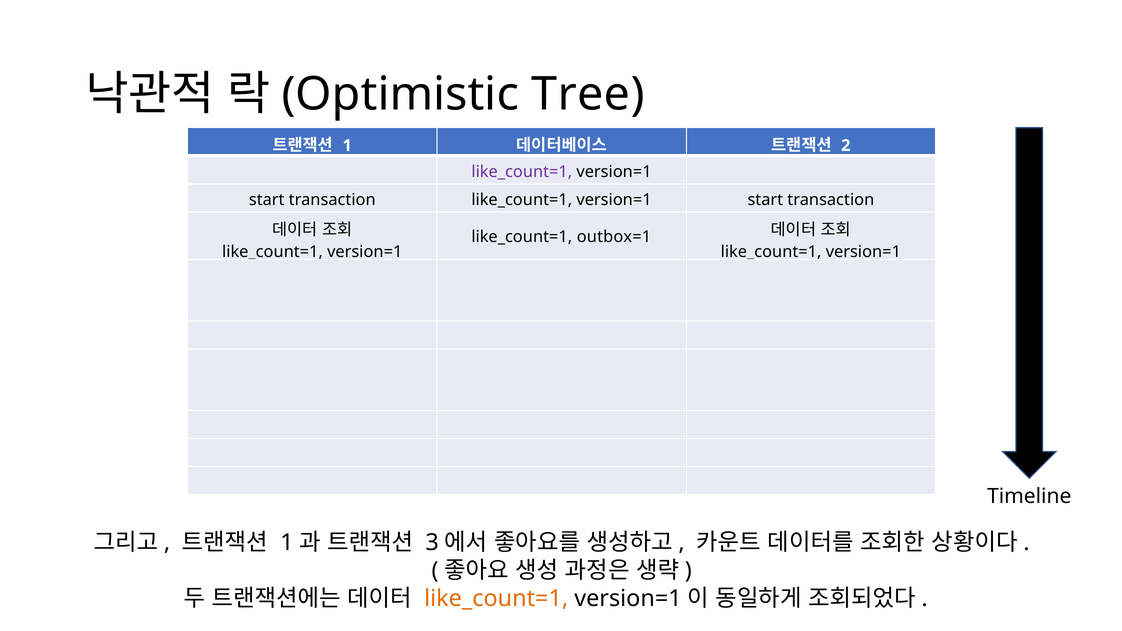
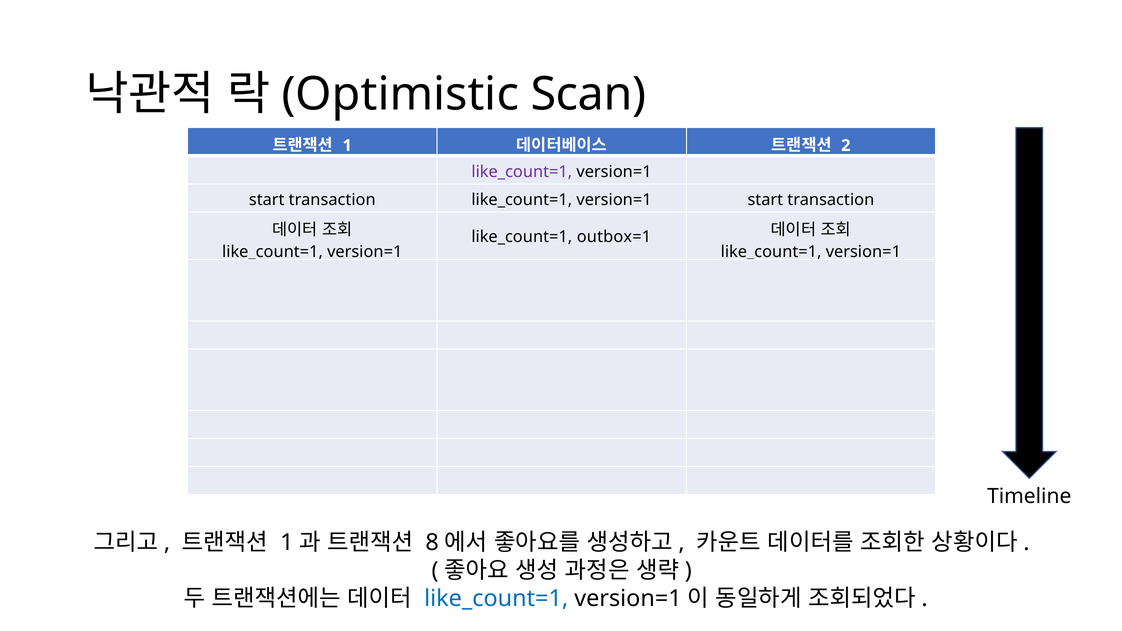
Tree: Tree -> Scan
3: 3 -> 8
like_count=1 at (496, 599) colour: orange -> blue
